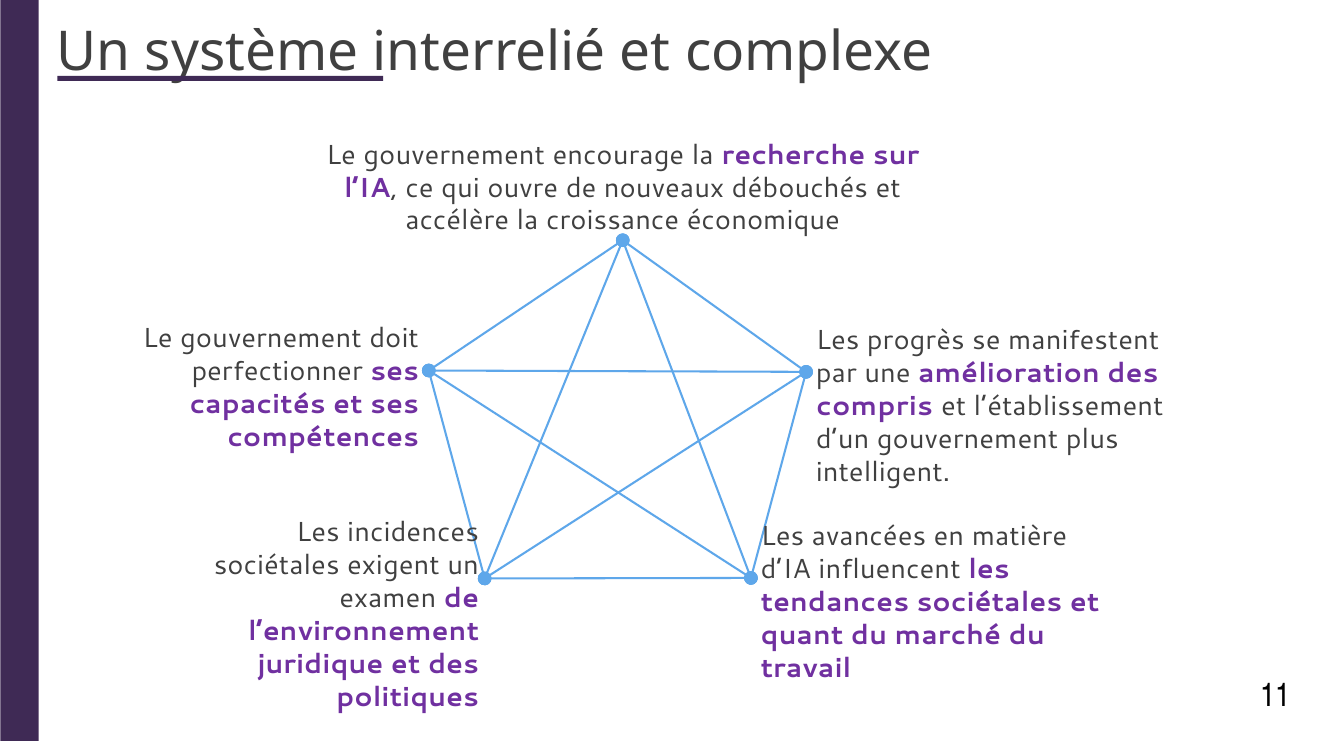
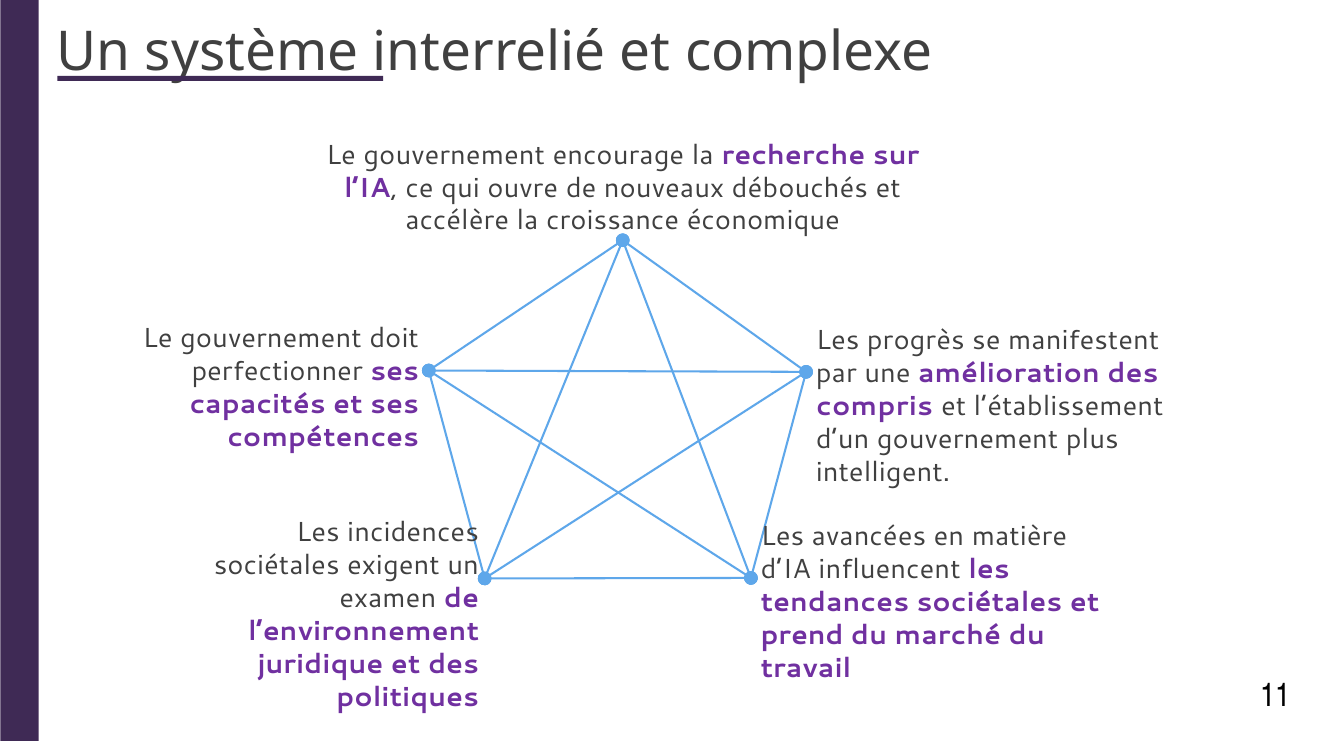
quant: quant -> prend
